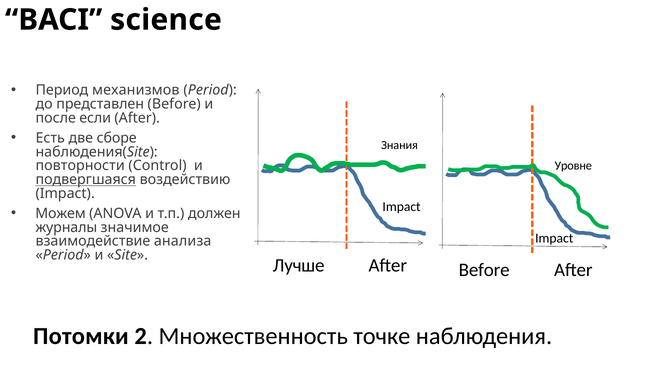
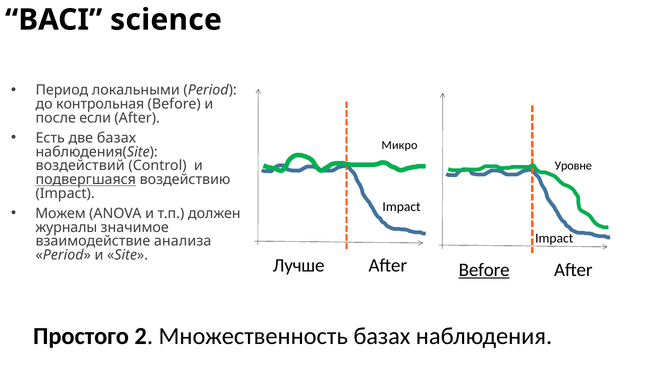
механизмов: механизмов -> локальными
представлен: представлен -> контрольная
две сборе: сборе -> базах
Знания: Знания -> Микро
повторности: повторности -> воздействий
Before at (484, 270) underline: none -> present
Потомки: Потомки -> Простого
Множественность точке: точке -> базах
